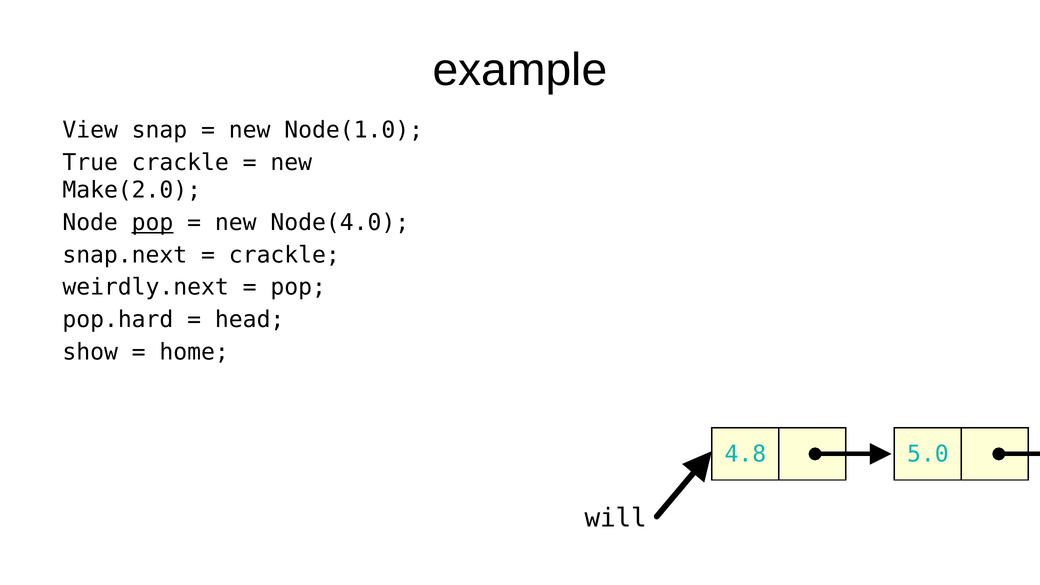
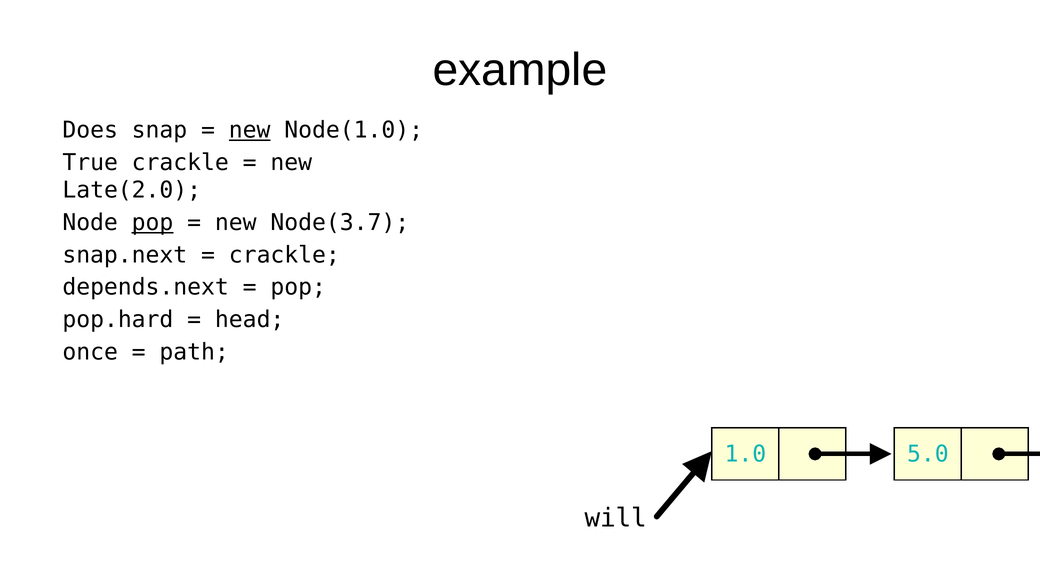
View: View -> Does
new at (250, 130) underline: none -> present
Make(2.0: Make(2.0 -> Late(2.0
Node(4.0: Node(4.0 -> Node(3.7
weirdly.next: weirdly.next -> depends.next
show: show -> once
home: home -> path
4.8: 4.8 -> 1.0
